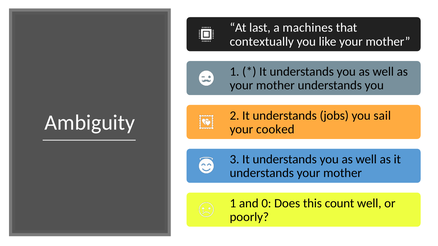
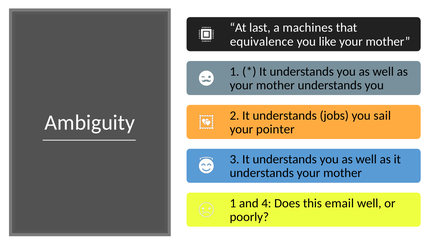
contextually: contextually -> equivalence
cooked: cooked -> pointer
0: 0 -> 4
count: count -> email
